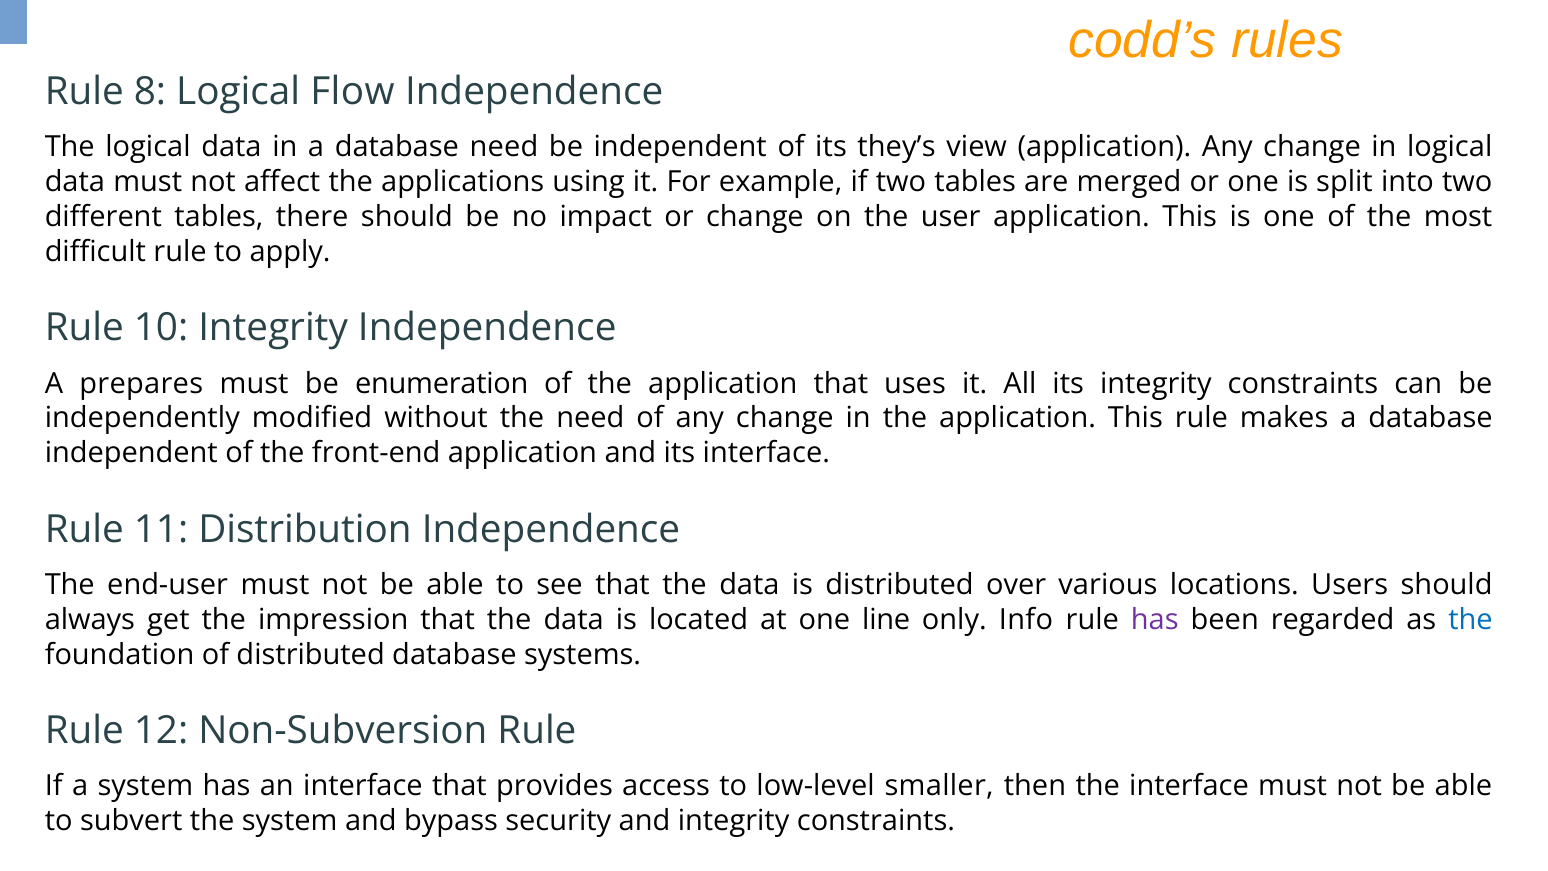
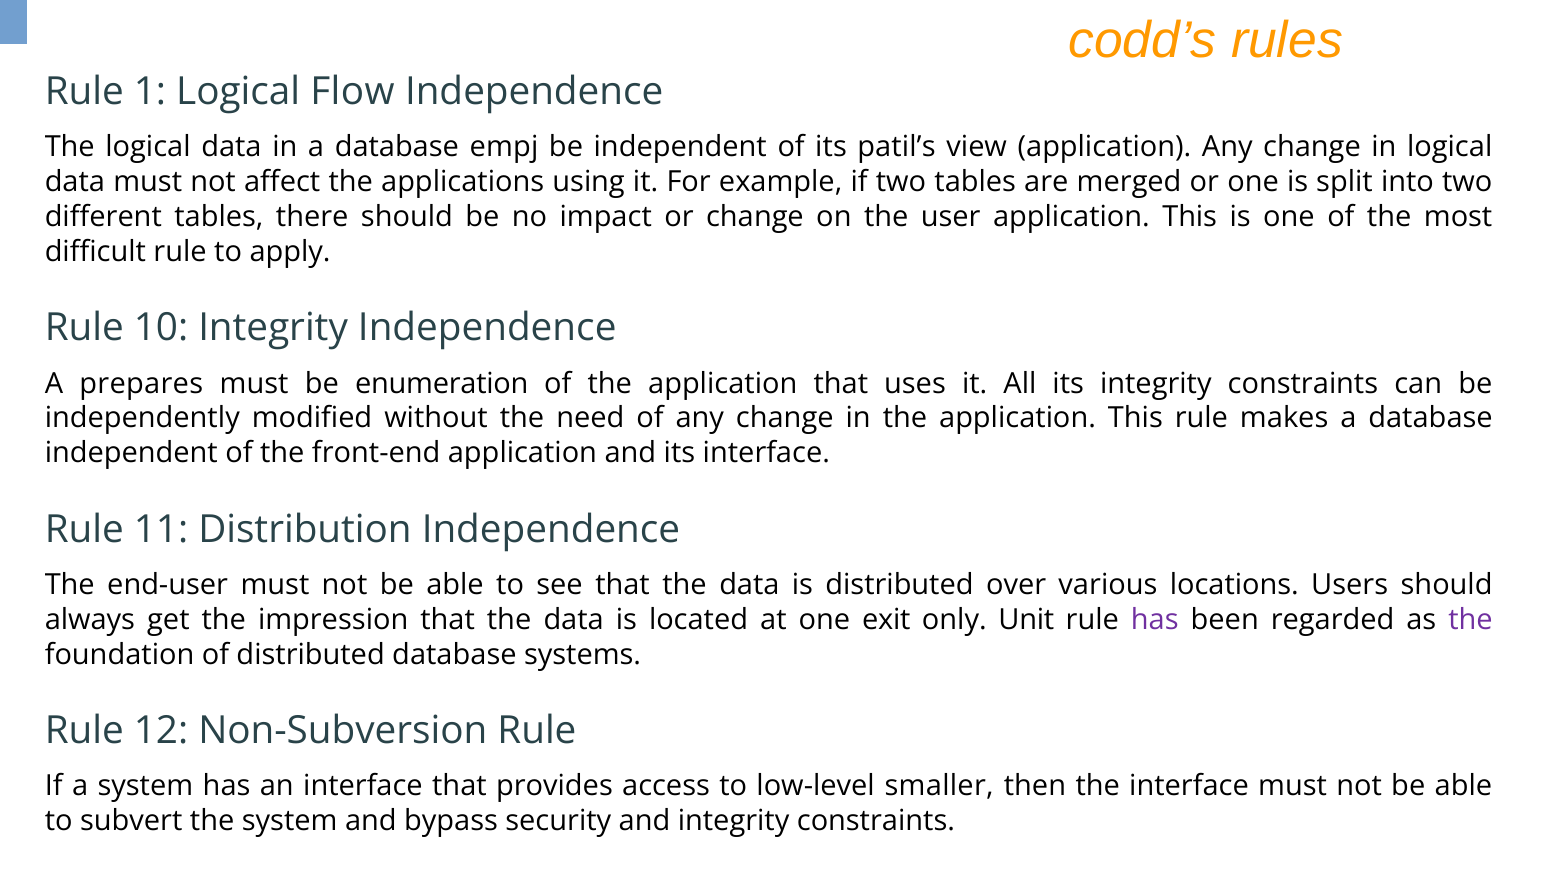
8: 8 -> 1
database need: need -> empj
they’s: they’s -> patil’s
line: line -> exit
Info: Info -> Unit
the at (1471, 619) colour: blue -> purple
